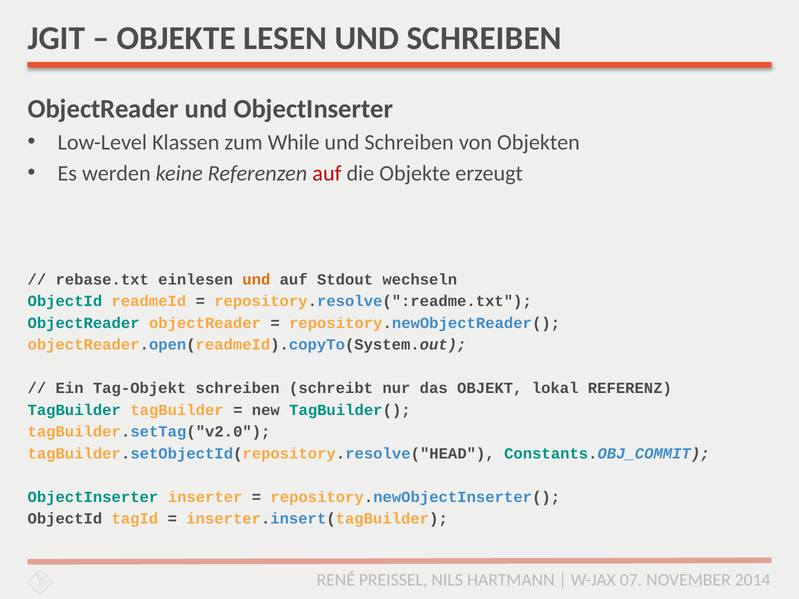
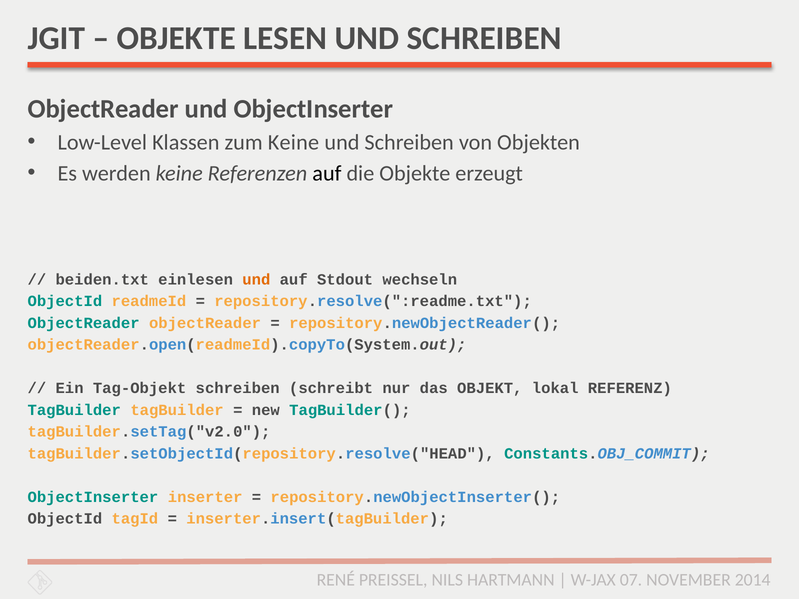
zum While: While -> Keine
auf at (327, 173) colour: red -> black
rebase.txt: rebase.txt -> beiden.txt
